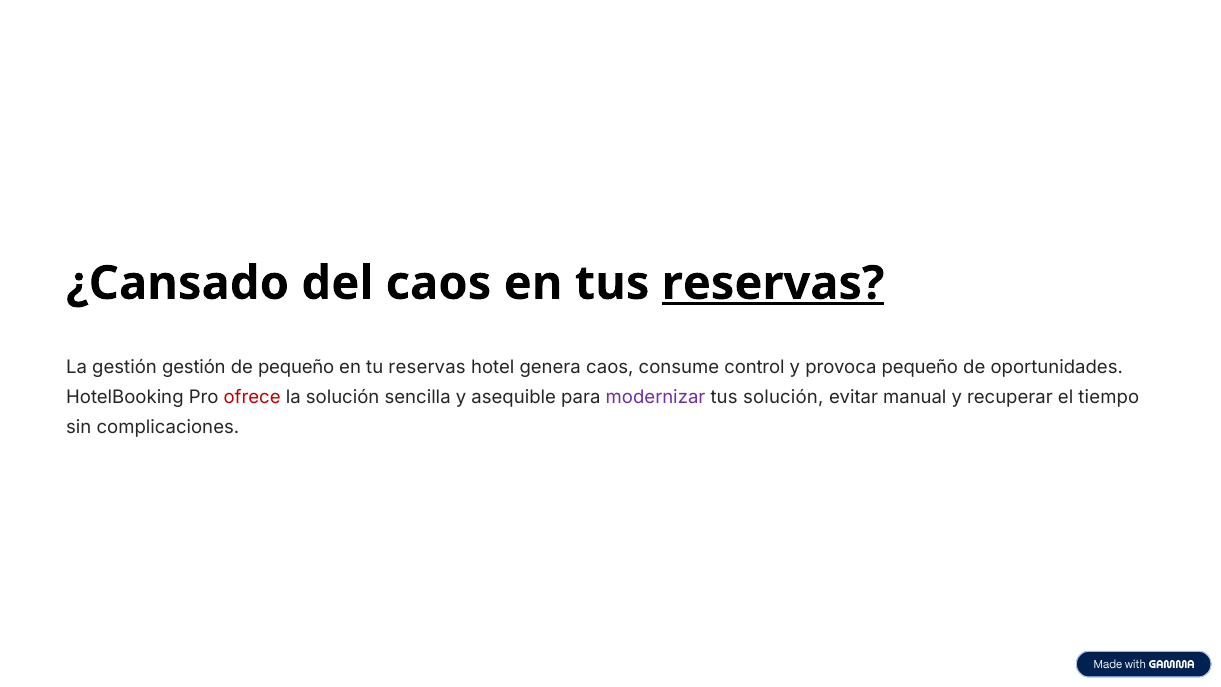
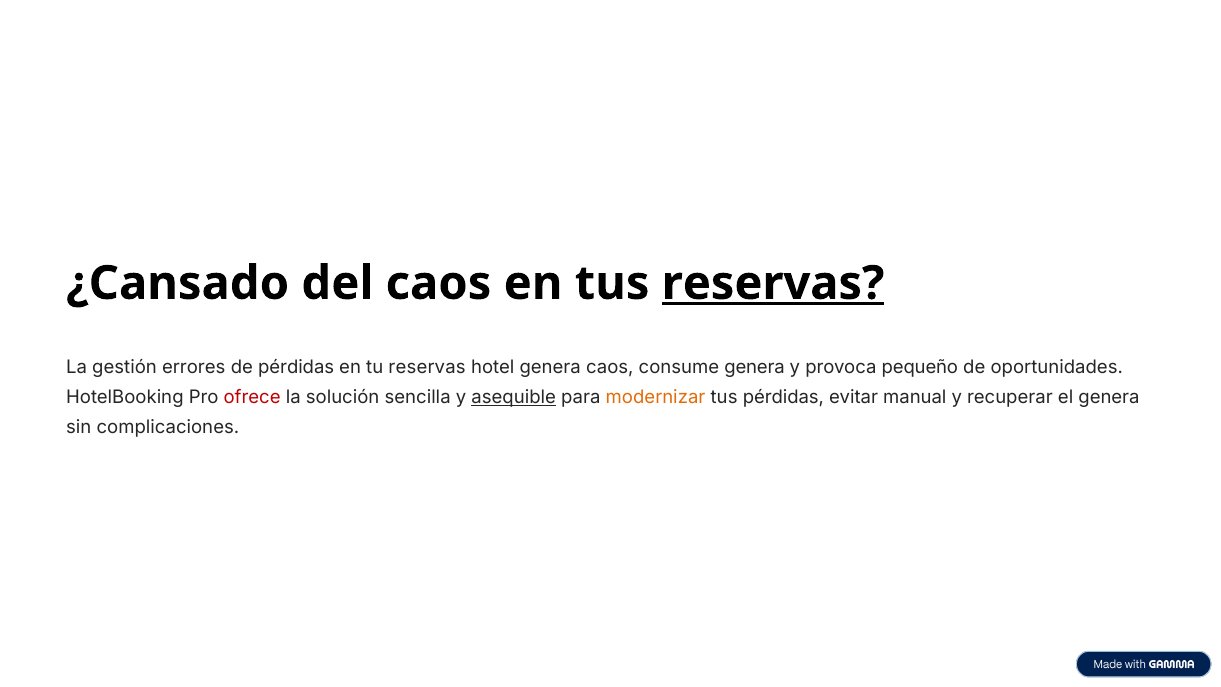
gestión gestión: gestión -> errores
de pequeño: pequeño -> pérdidas
consume control: control -> genera
asequible underline: none -> present
modernizar colour: purple -> orange
tus solución: solución -> pérdidas
el tiempo: tiempo -> genera
